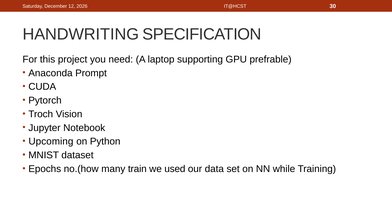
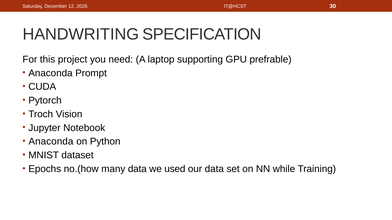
Upcoming at (51, 142): Upcoming -> Anaconda
many train: train -> data
